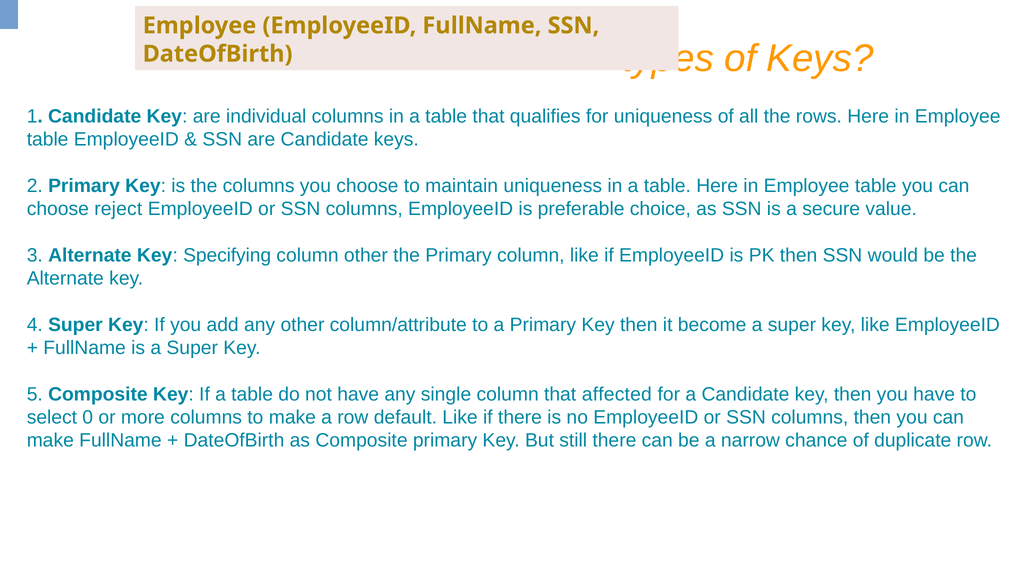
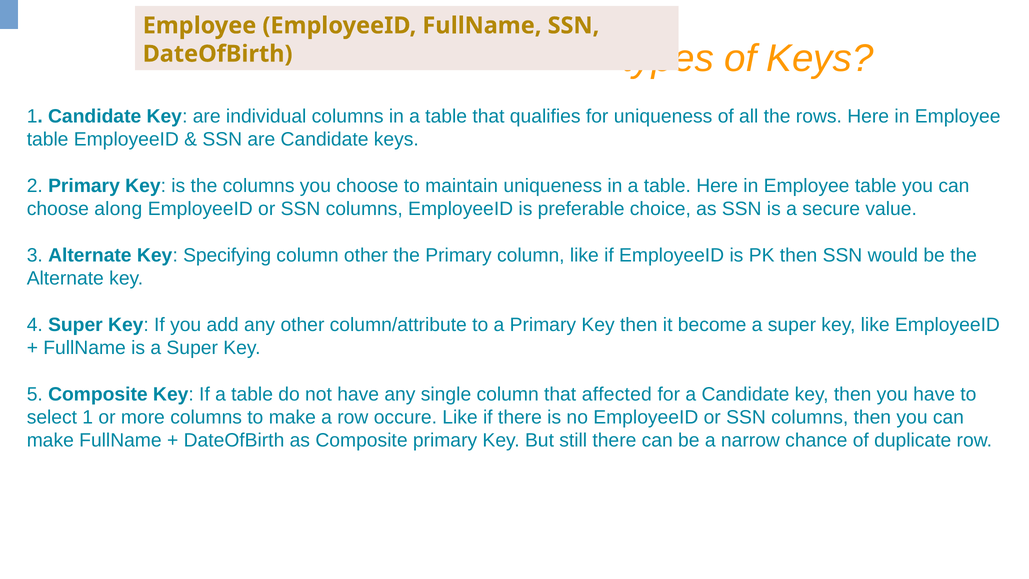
reject: reject -> along
select 0: 0 -> 1
default: default -> occure
